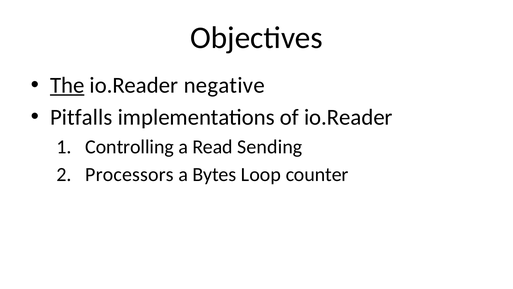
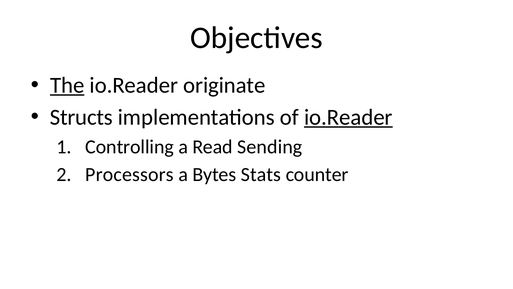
negative: negative -> originate
Pitfalls: Pitfalls -> Structs
io.Reader at (348, 117) underline: none -> present
Loop: Loop -> Stats
